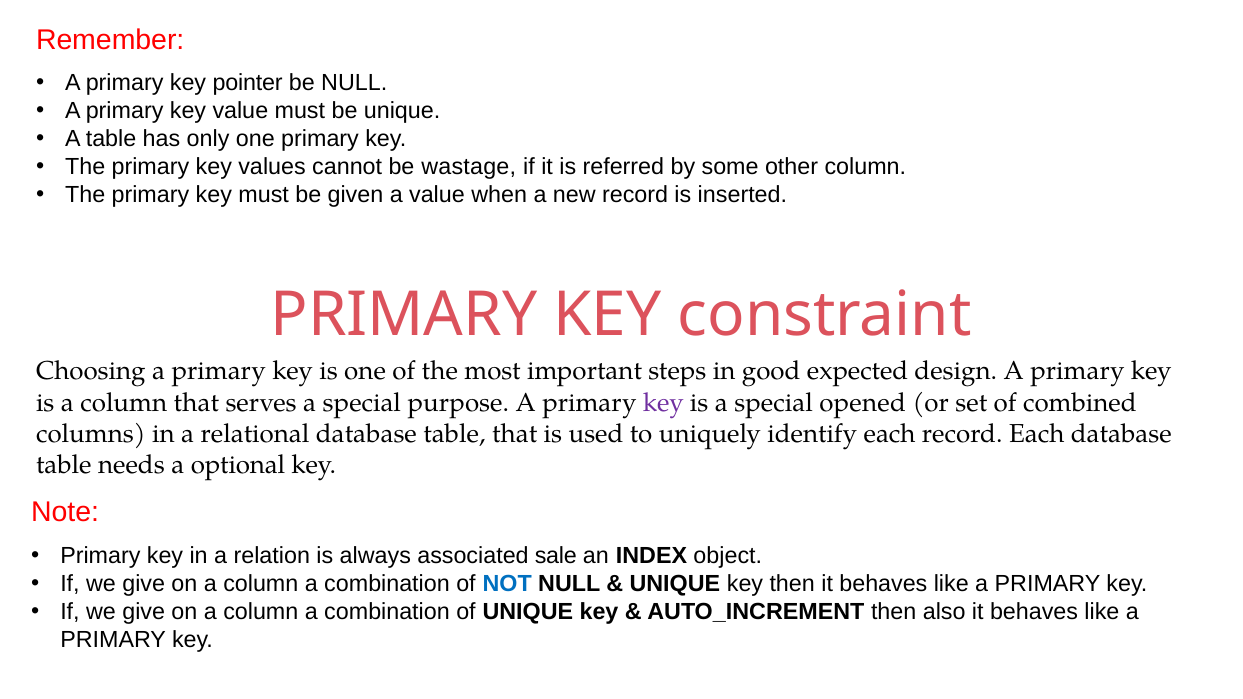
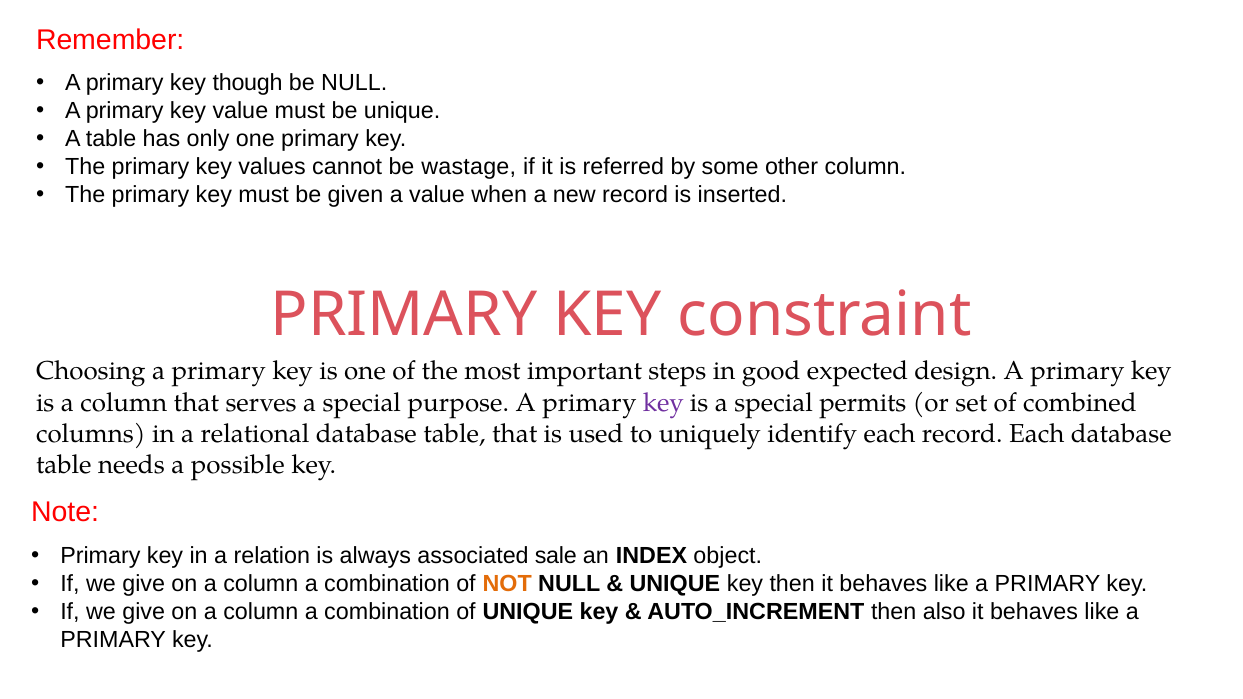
pointer: pointer -> though
opened: opened -> permits
optional: optional -> possible
NOT colour: blue -> orange
